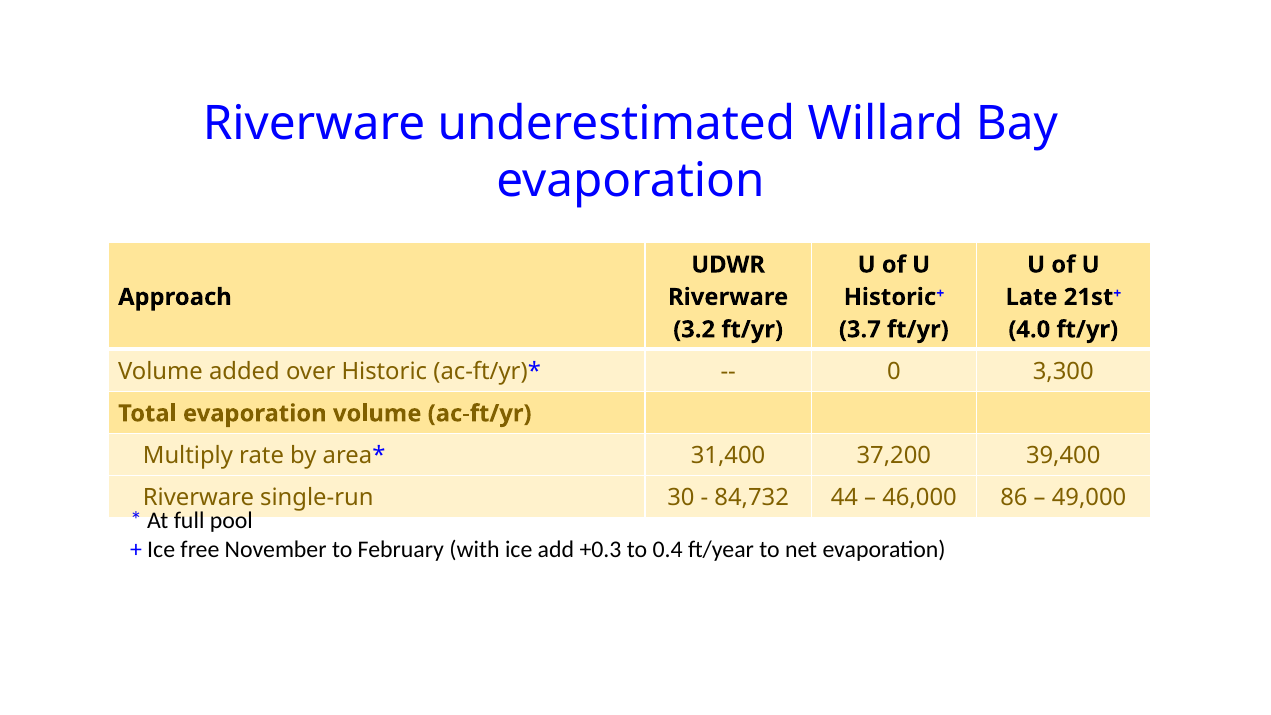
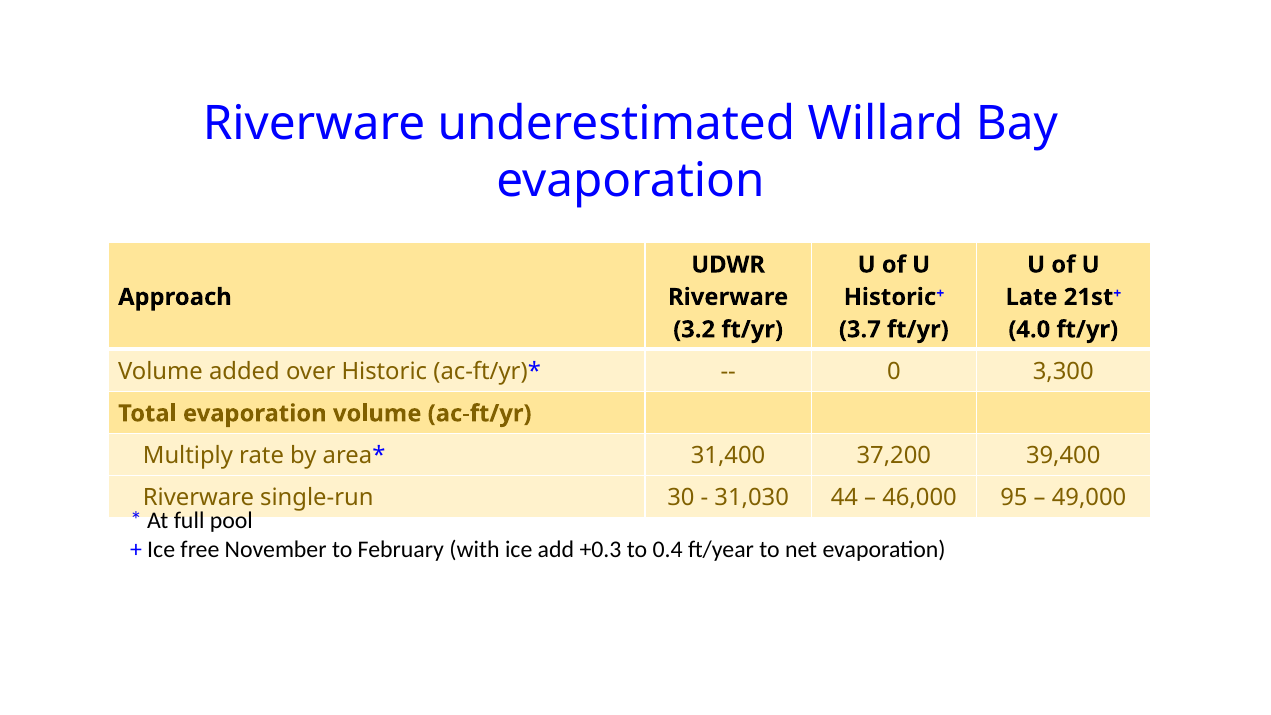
84,732: 84,732 -> 31,030
86: 86 -> 95
